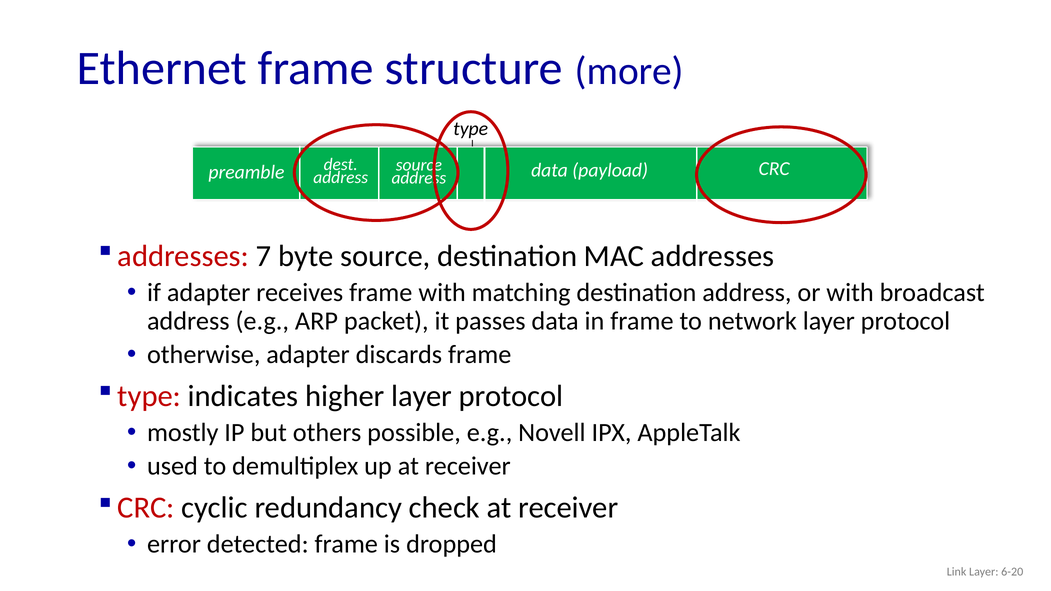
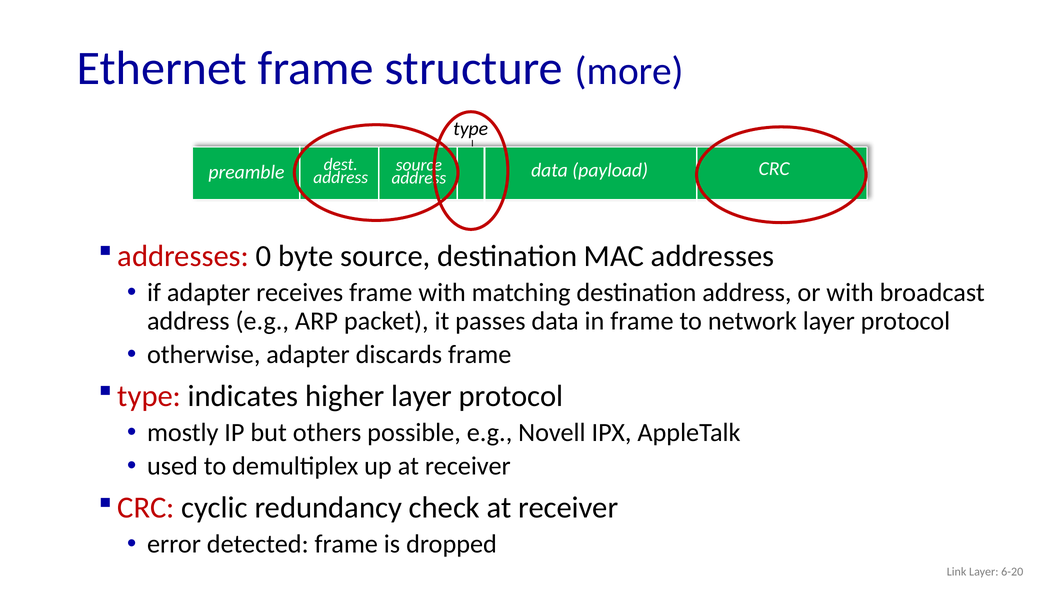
7: 7 -> 0
